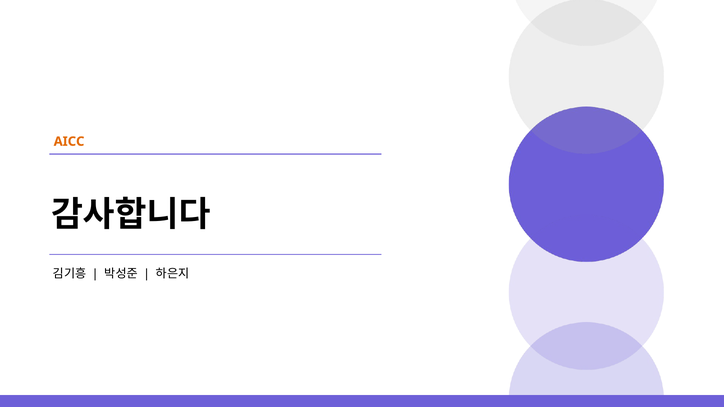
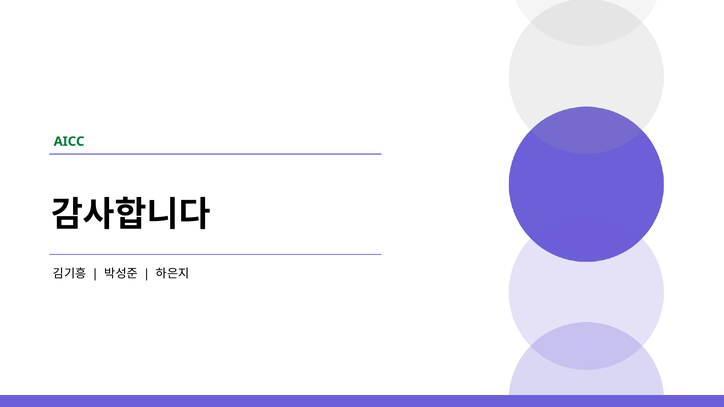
AICC colour: orange -> green
